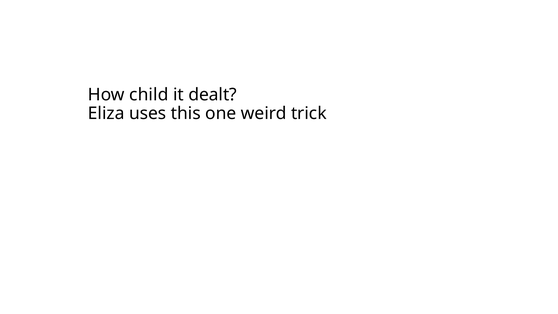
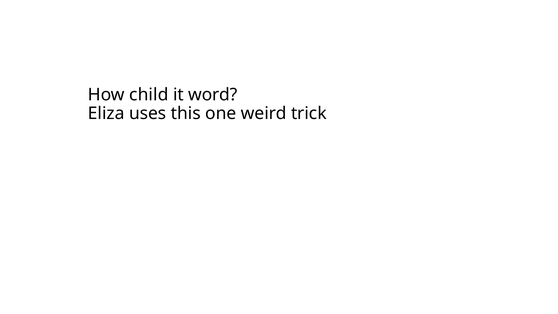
dealt: dealt -> word
